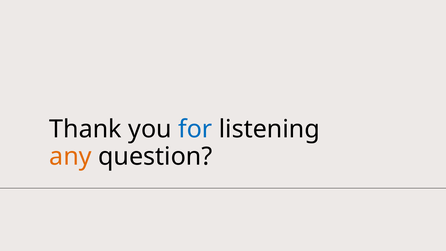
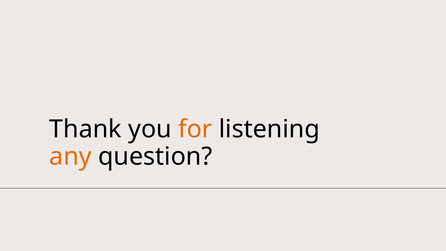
for colour: blue -> orange
